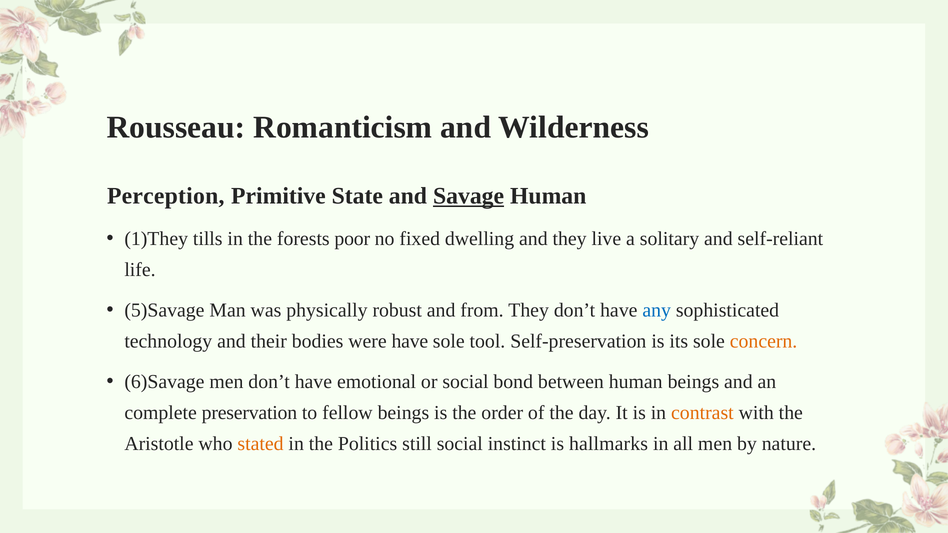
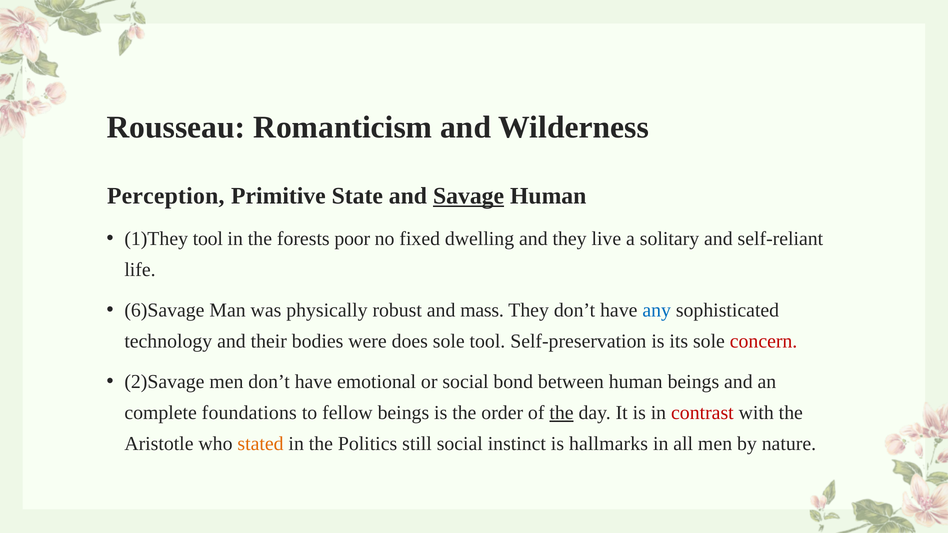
1)They tills: tills -> tool
5)Savage: 5)Savage -> 6)Savage
from: from -> mass
were have: have -> does
concern colour: orange -> red
6)Savage: 6)Savage -> 2)Savage
preservation: preservation -> foundations
the at (561, 413) underline: none -> present
contrast colour: orange -> red
